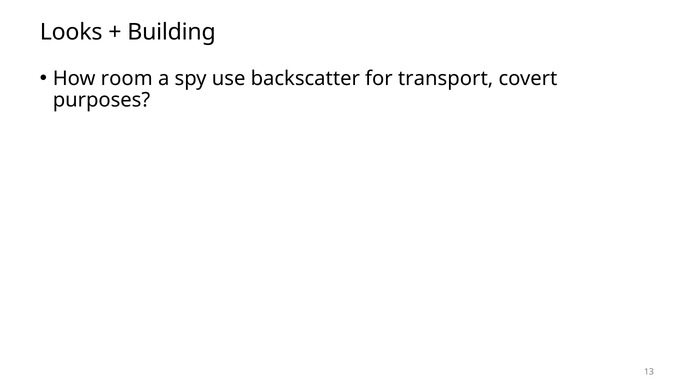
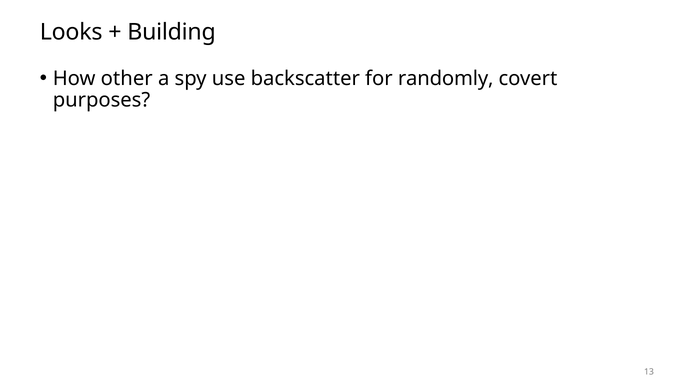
room: room -> other
transport: transport -> randomly
